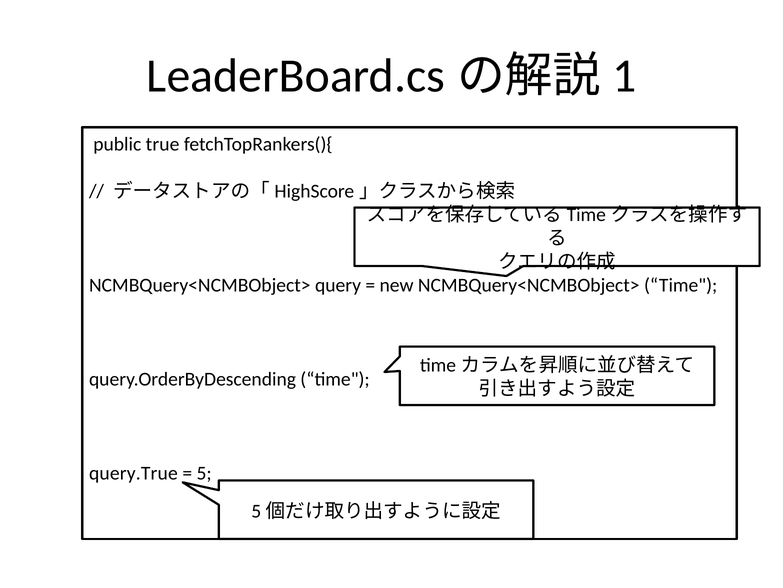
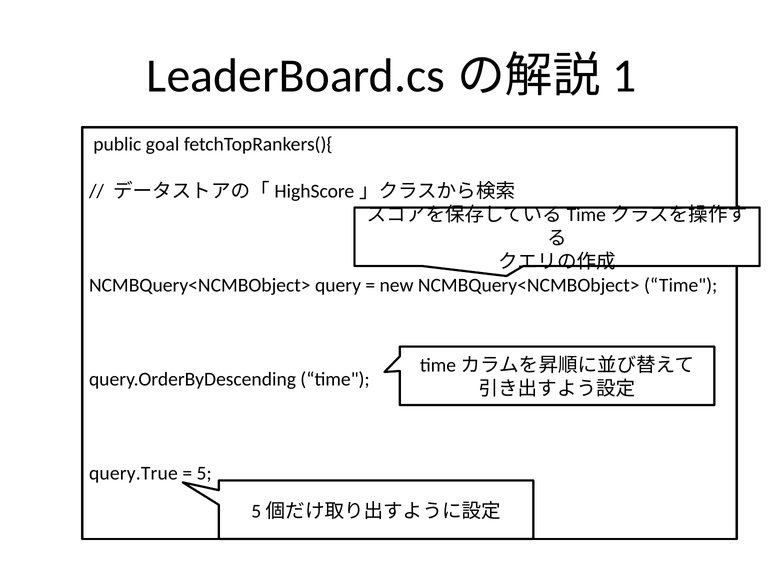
true: true -> goal
